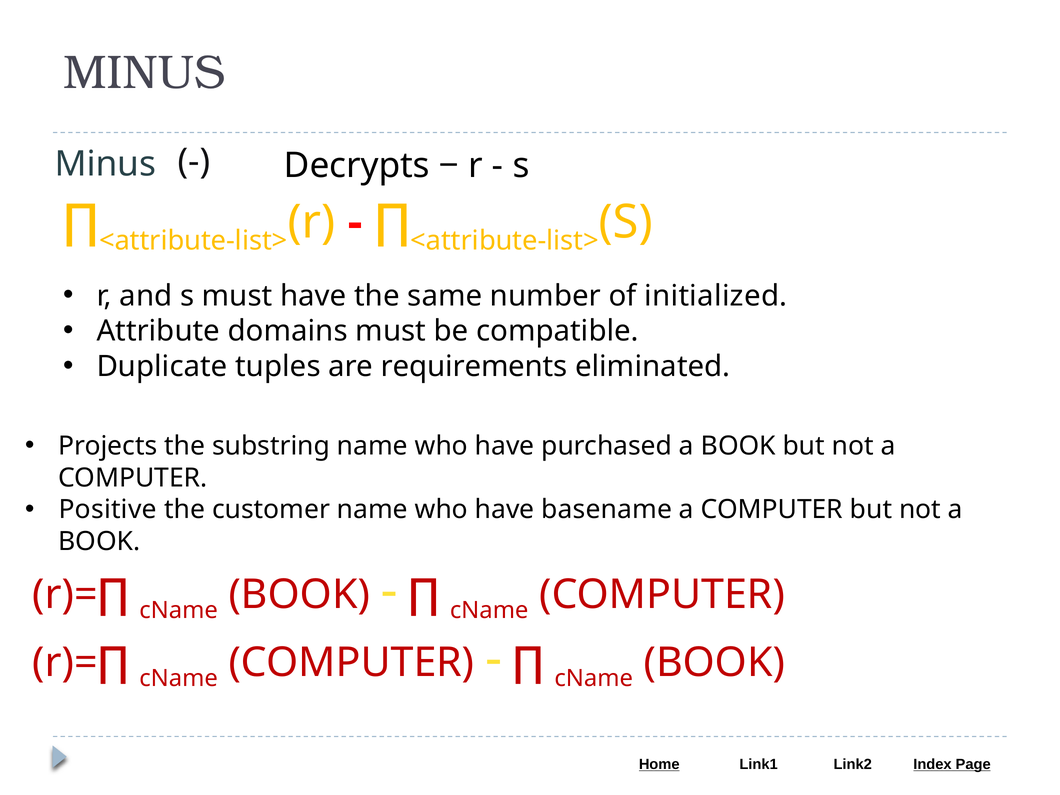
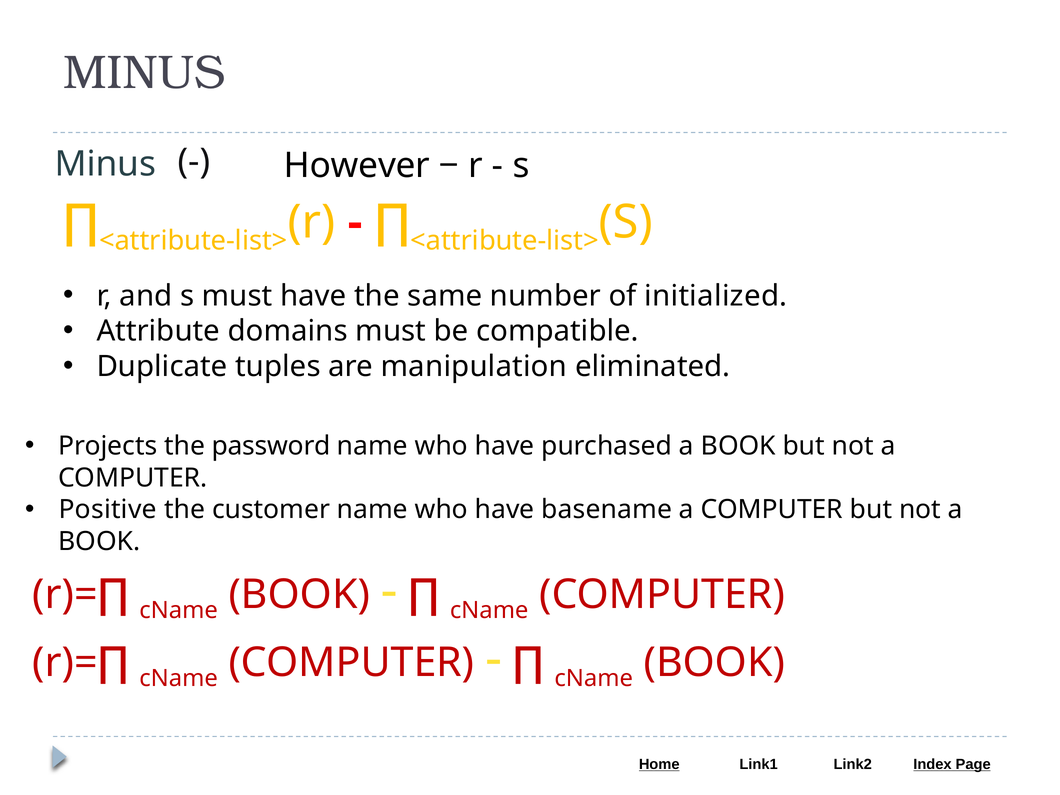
Decrypts: Decrypts -> However
requirements: requirements -> manipulation
substring: substring -> password
